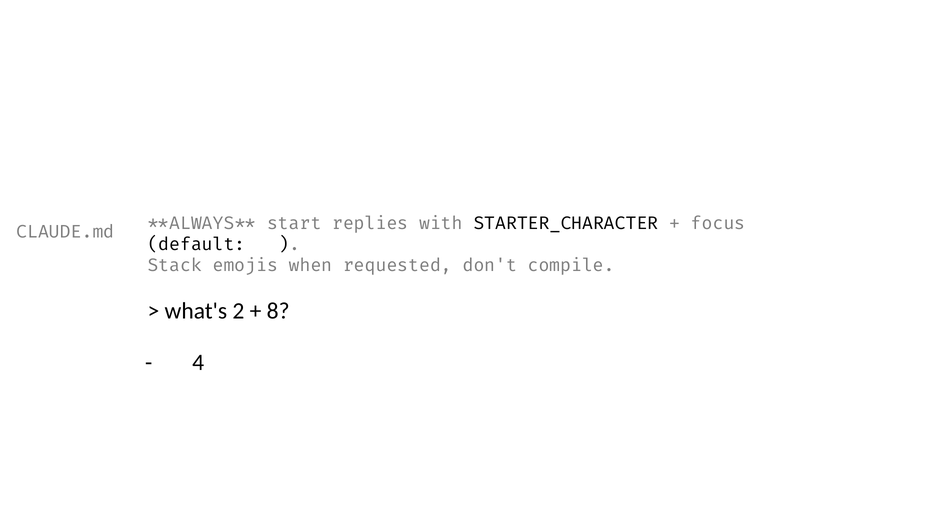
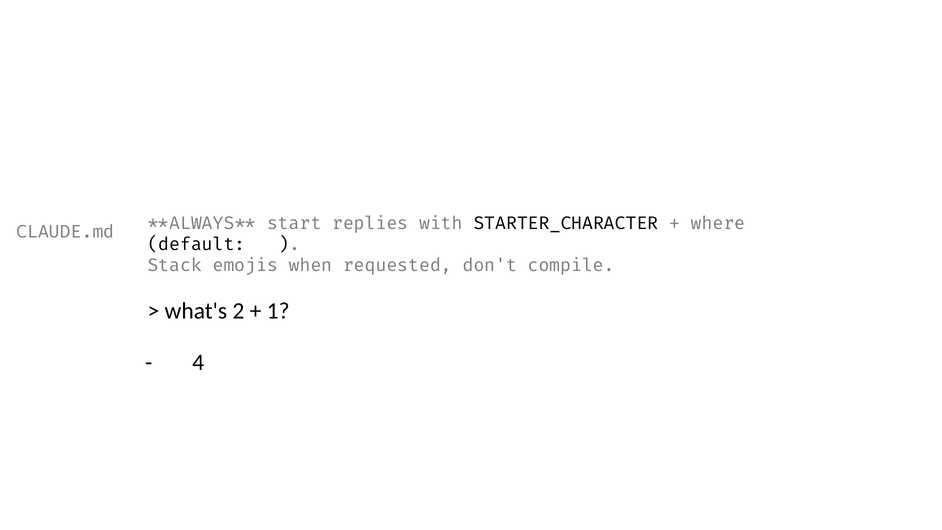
focus: focus -> where
8: 8 -> 1
